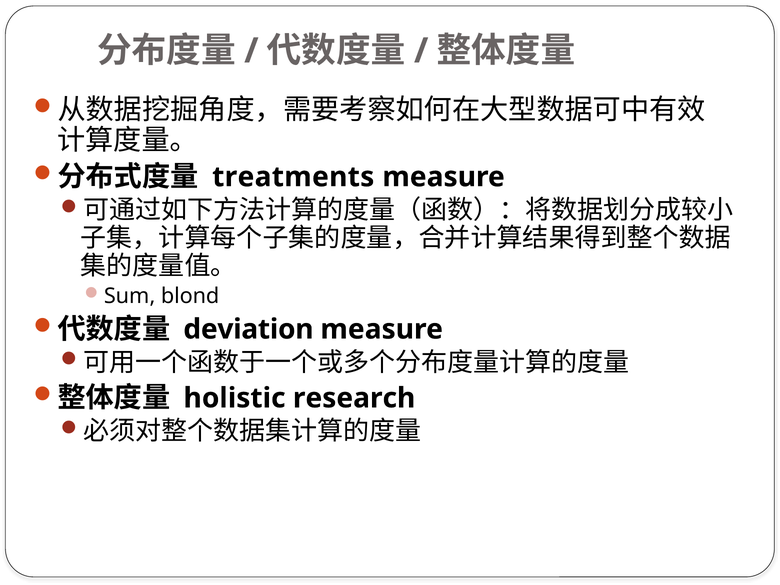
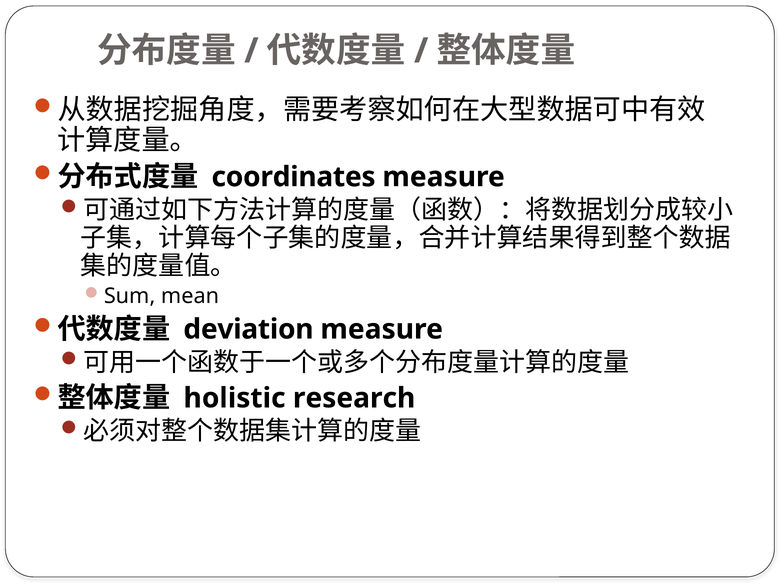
treatments: treatments -> coordinates
blond: blond -> mean
